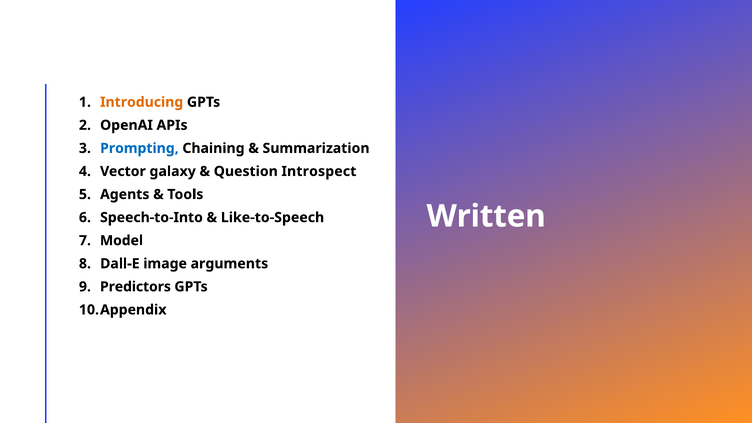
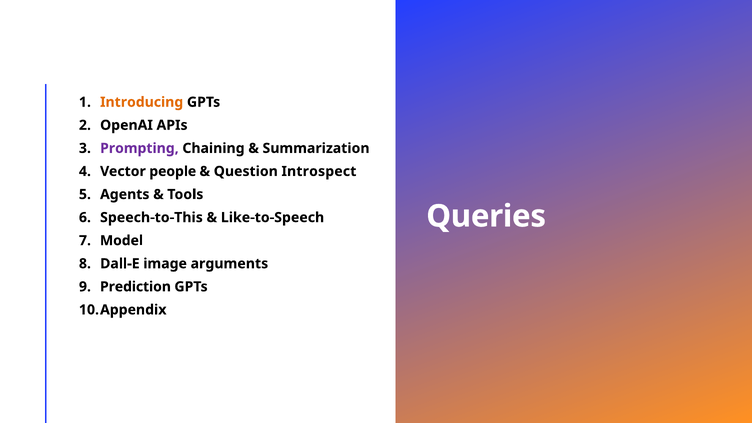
Prompting colour: blue -> purple
galaxy: galaxy -> people
Written: Written -> Queries
Speech-to-Into: Speech-to-Into -> Speech-to-This
Predictors: Predictors -> Prediction
